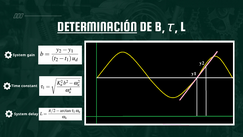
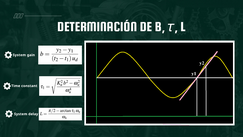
DETERMINACIÓN underline: present -> none
